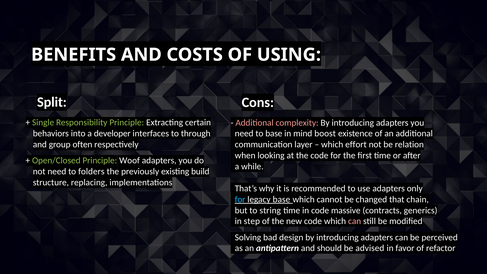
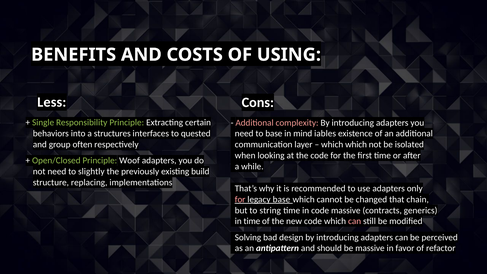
Split: Split -> Less
developer: developer -> structures
through: through -> quested
boost: boost -> iables
which effort: effort -> which
relation: relation -> isolated
folders: folders -> slightly
for at (240, 199) colour: light blue -> pink
in step: step -> time
be advised: advised -> massive
